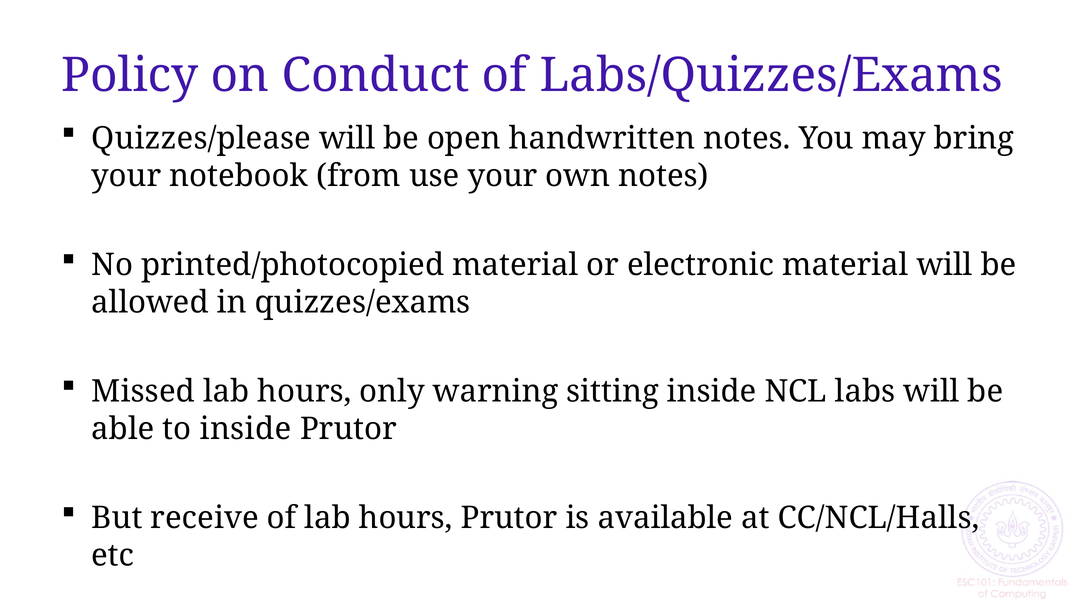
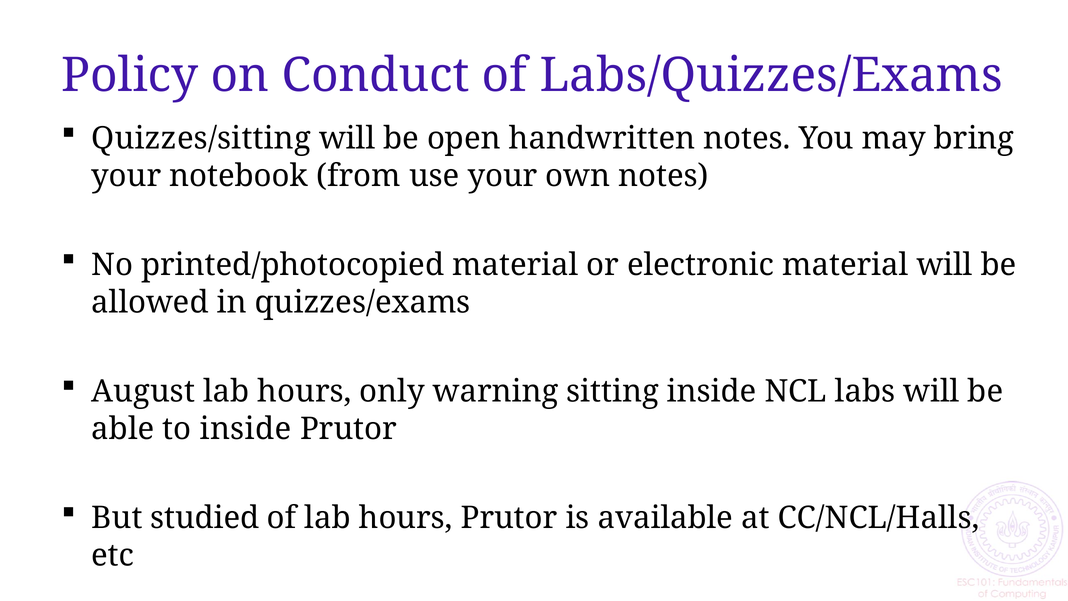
Quizzes/please: Quizzes/please -> Quizzes/sitting
Missed: Missed -> August
receive: receive -> studied
